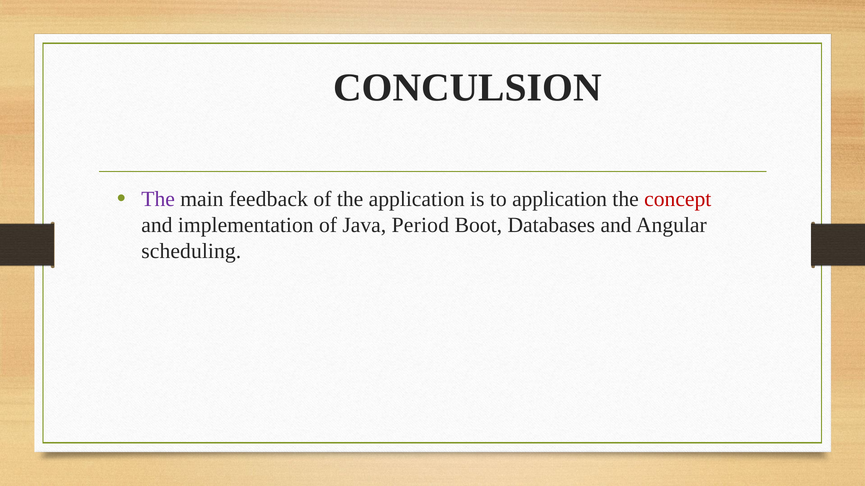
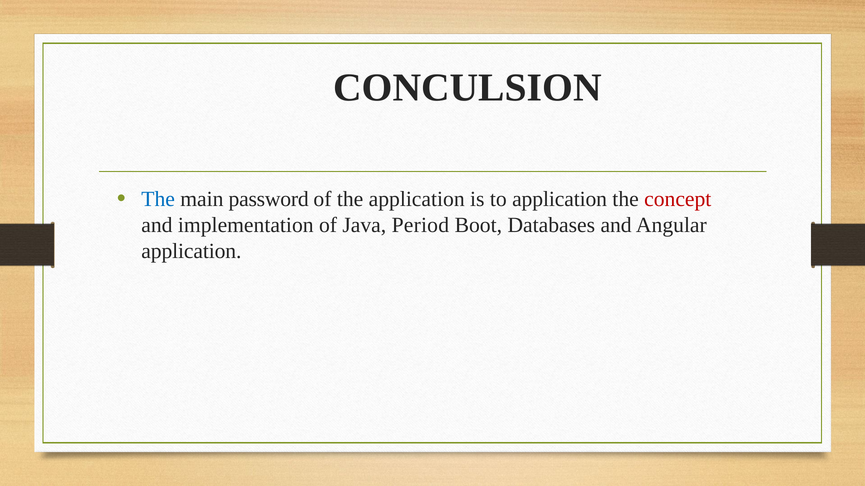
The at (158, 200) colour: purple -> blue
feedback: feedback -> password
scheduling at (191, 251): scheduling -> application
